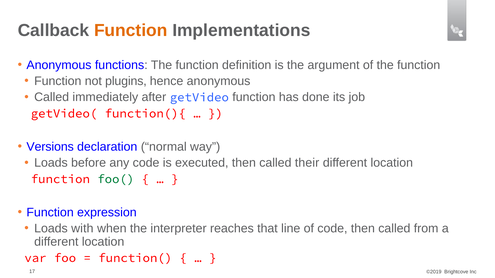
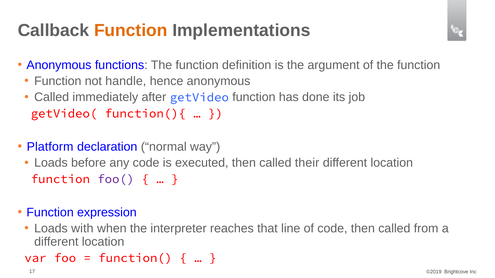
plugins: plugins -> handle
Versions: Versions -> Platform
foo( colour: green -> purple
